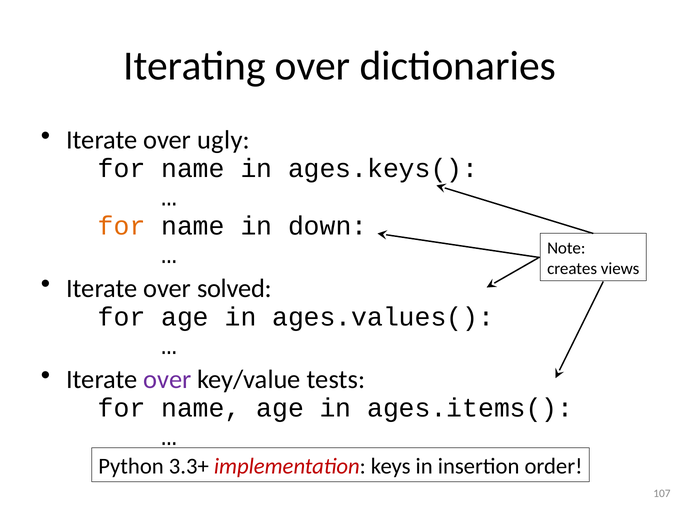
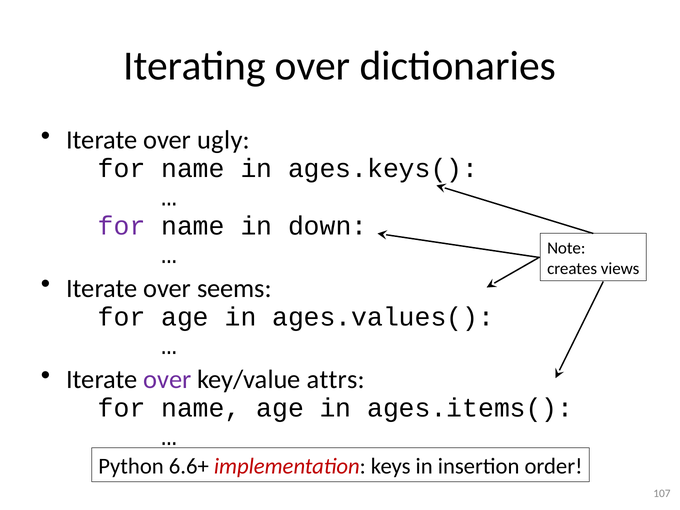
for at (122, 226) colour: orange -> purple
solved: solved -> seems
tests: tests -> attrs
3.3+: 3.3+ -> 6.6+
